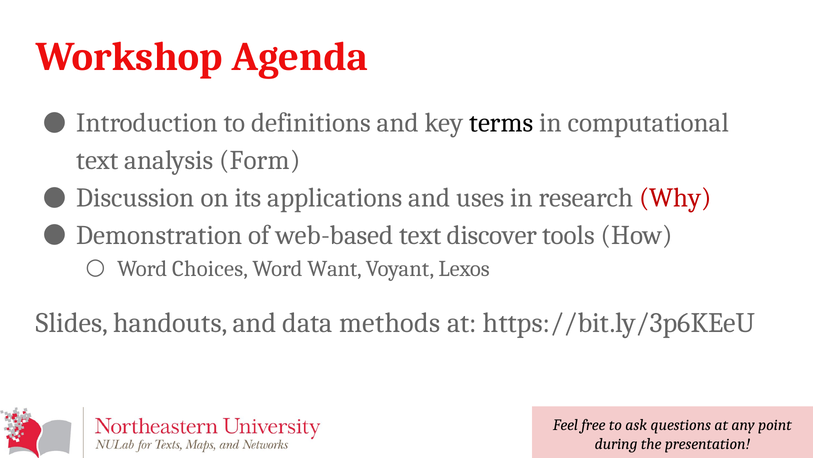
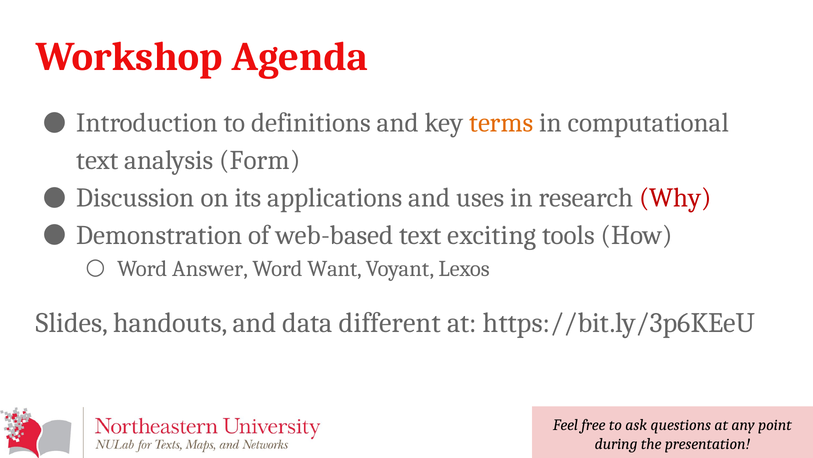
terms colour: black -> orange
discover: discover -> exciting
Choices: Choices -> Answer
methods: methods -> different
